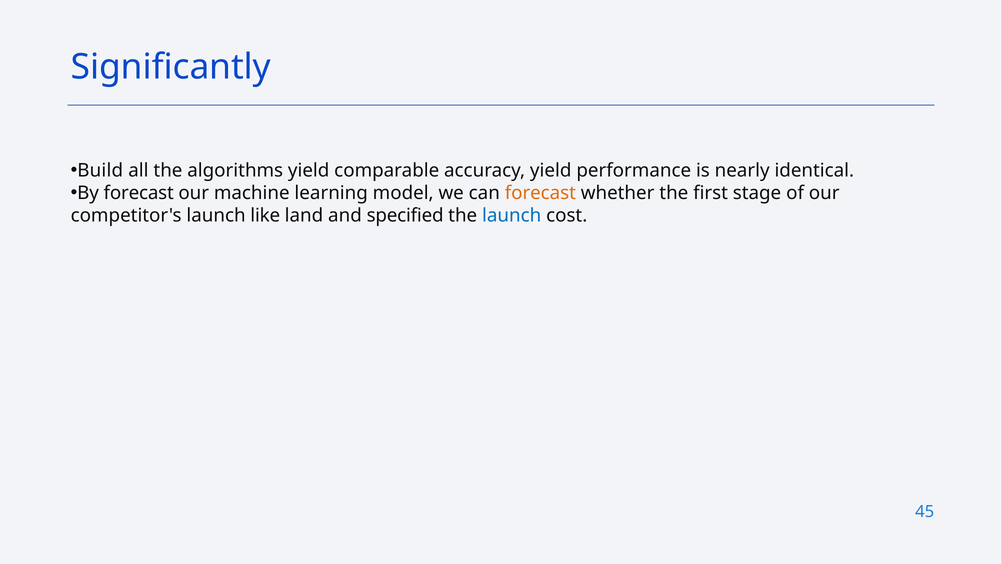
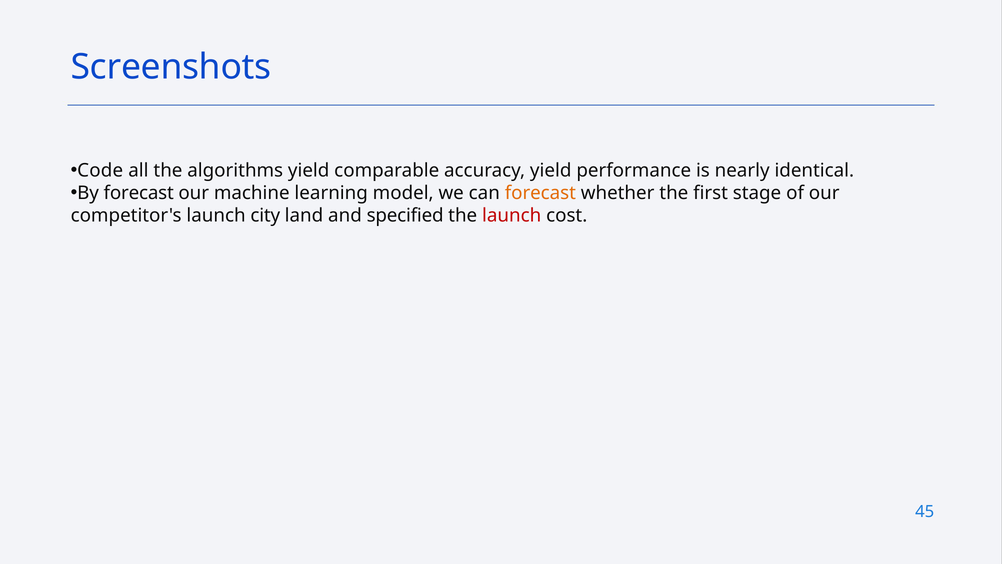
Significantly: Significantly -> Screenshots
Build: Build -> Code
like: like -> city
launch at (512, 215) colour: blue -> red
